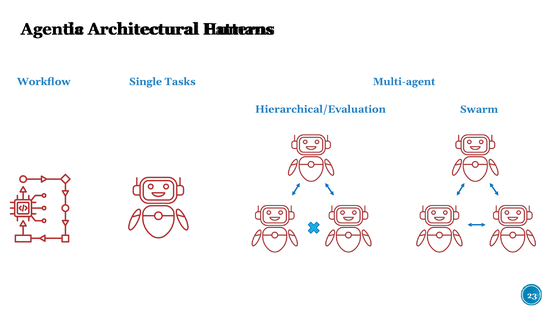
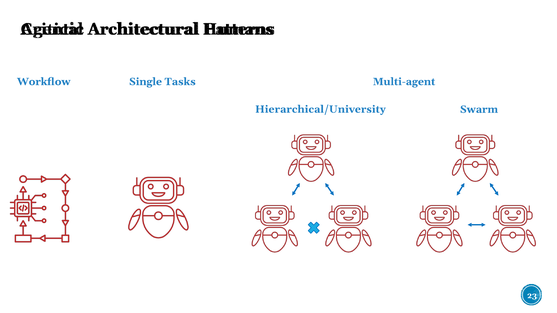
Agenda: Agenda -> Critical
Hierarchical/Evaluation: Hierarchical/Evaluation -> Hierarchical/University
